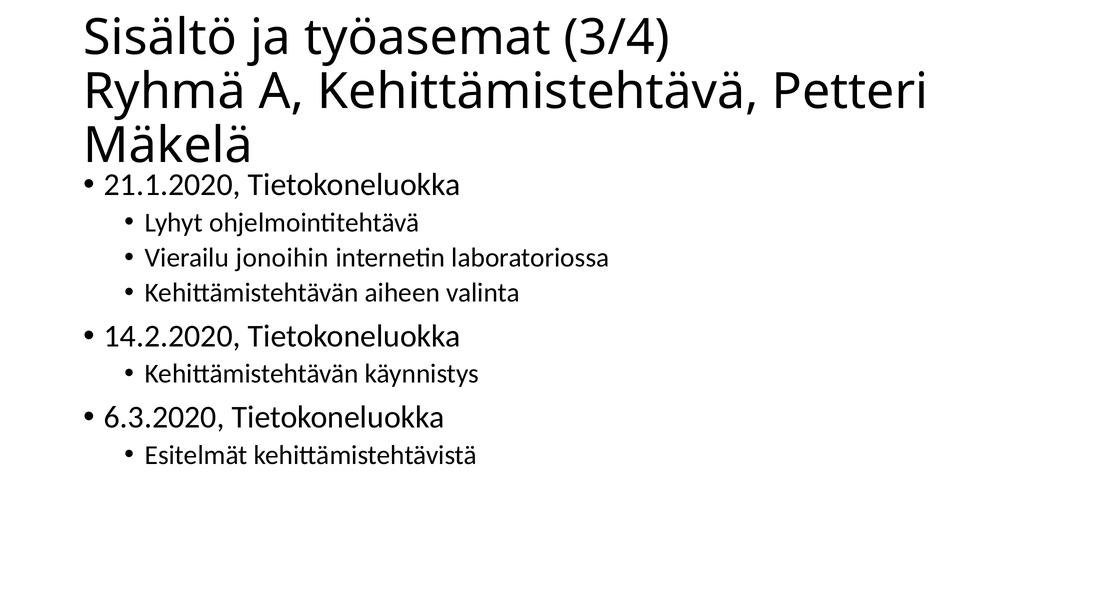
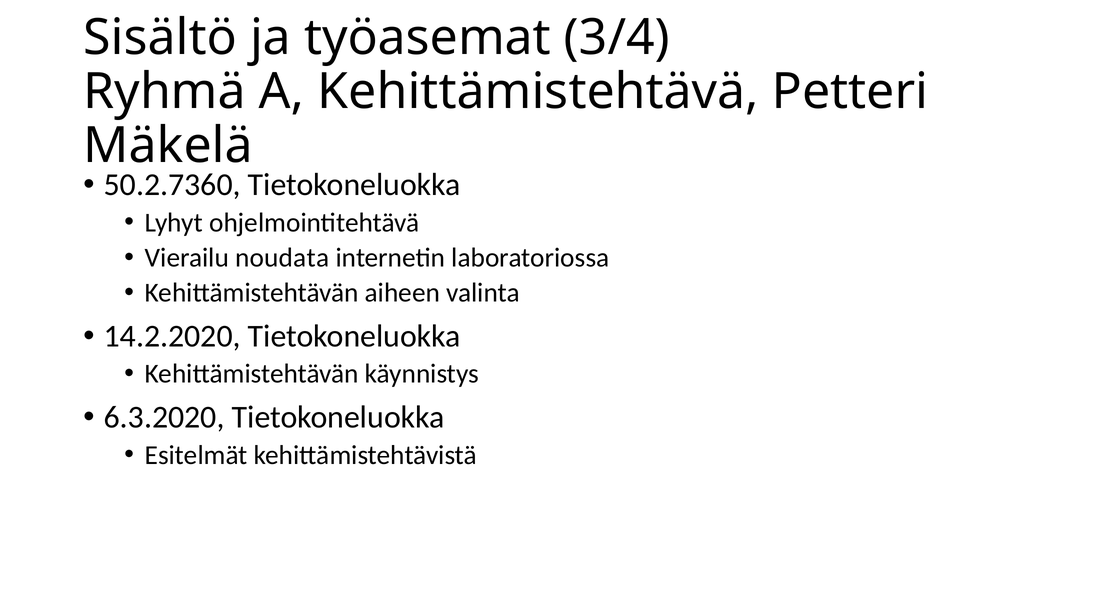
21.1.2020: 21.1.2020 -> 50.2.7360
jonoihin: jonoihin -> noudata
